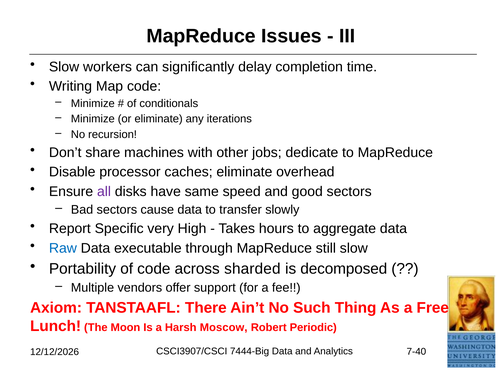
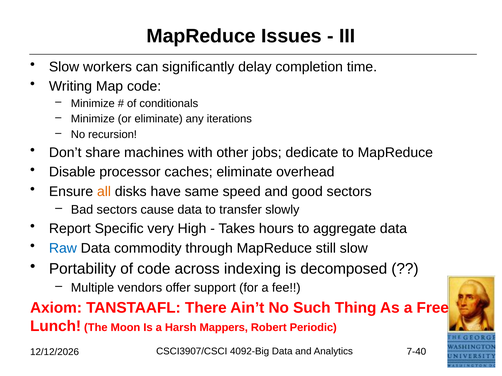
all colour: purple -> orange
executable: executable -> commodity
sharded: sharded -> indexing
Moscow: Moscow -> Mappers
7444-Big: 7444-Big -> 4092-Big
